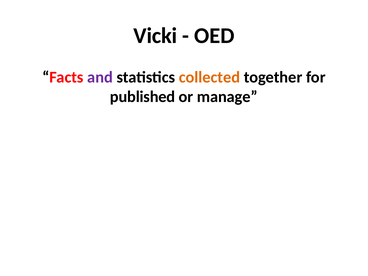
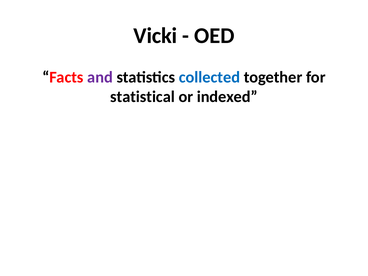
collected colour: orange -> blue
published: published -> statistical
manage: manage -> indexed
